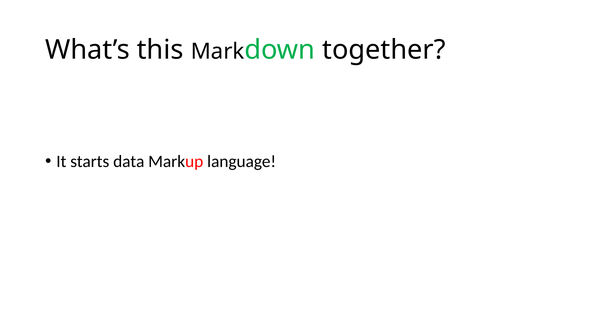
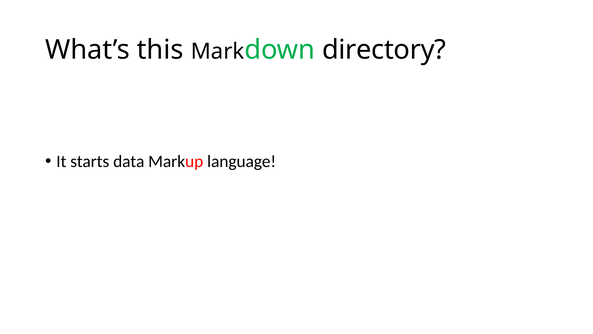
together: together -> directory
